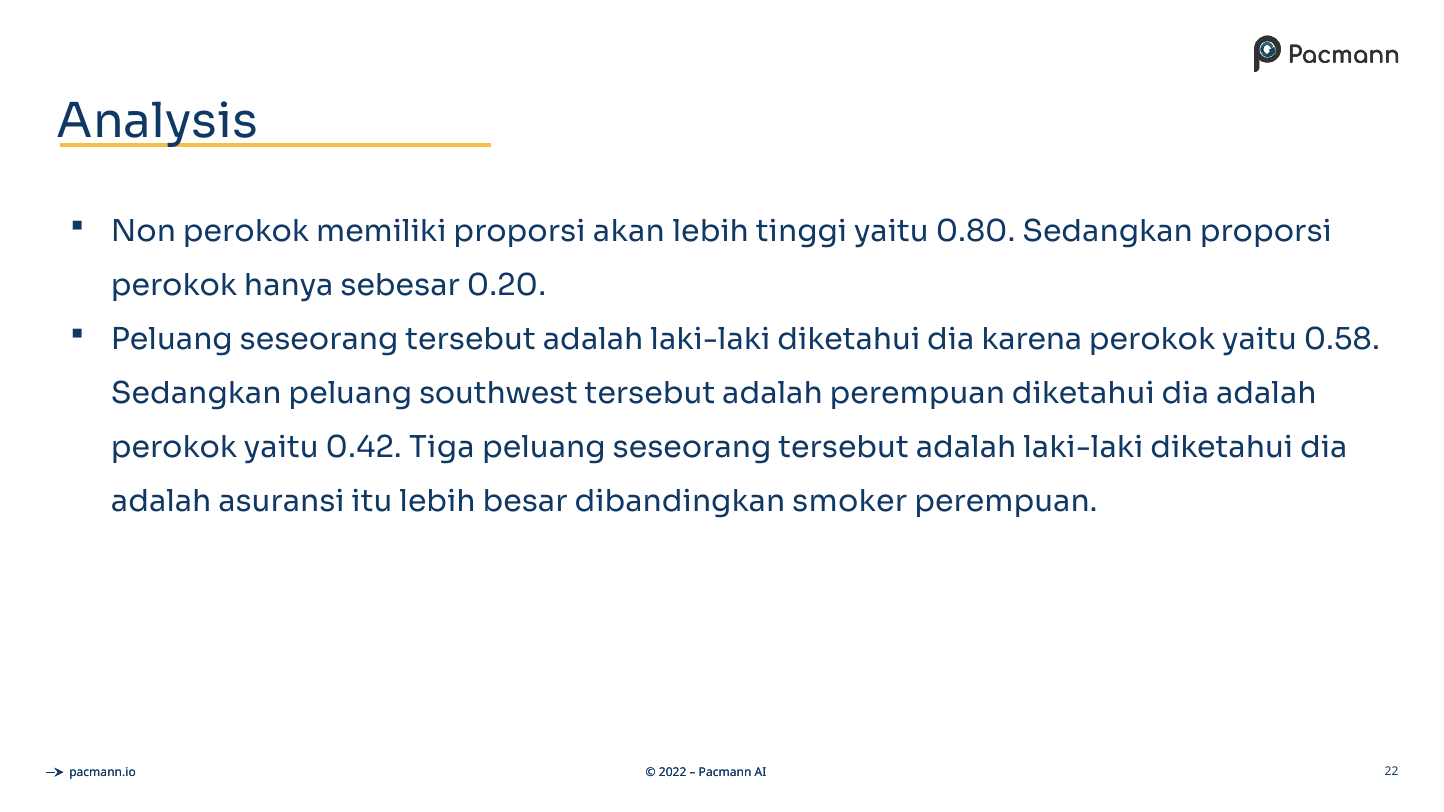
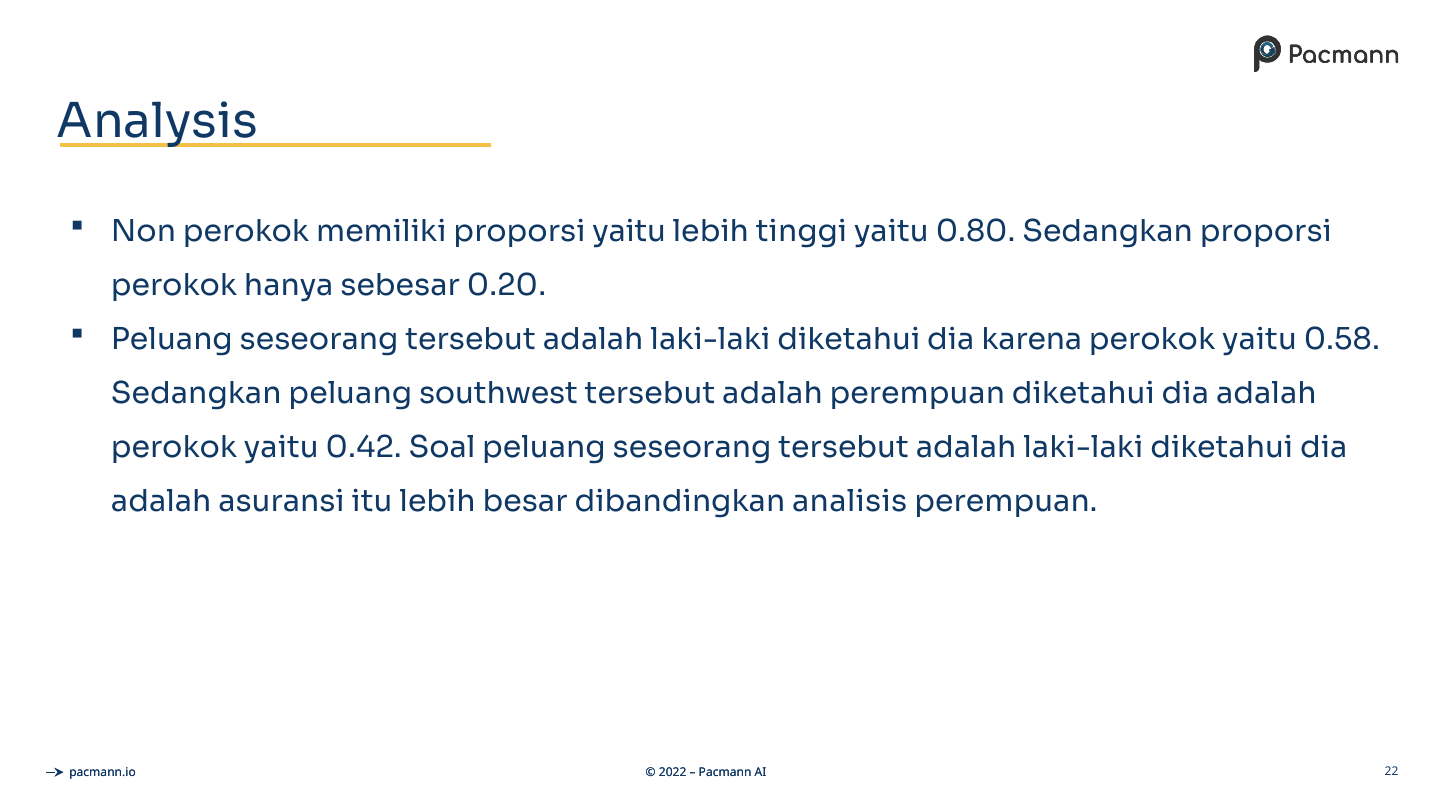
proporsi akan: akan -> yaitu
Tiga: Tiga -> Soal
smoker: smoker -> analisis
